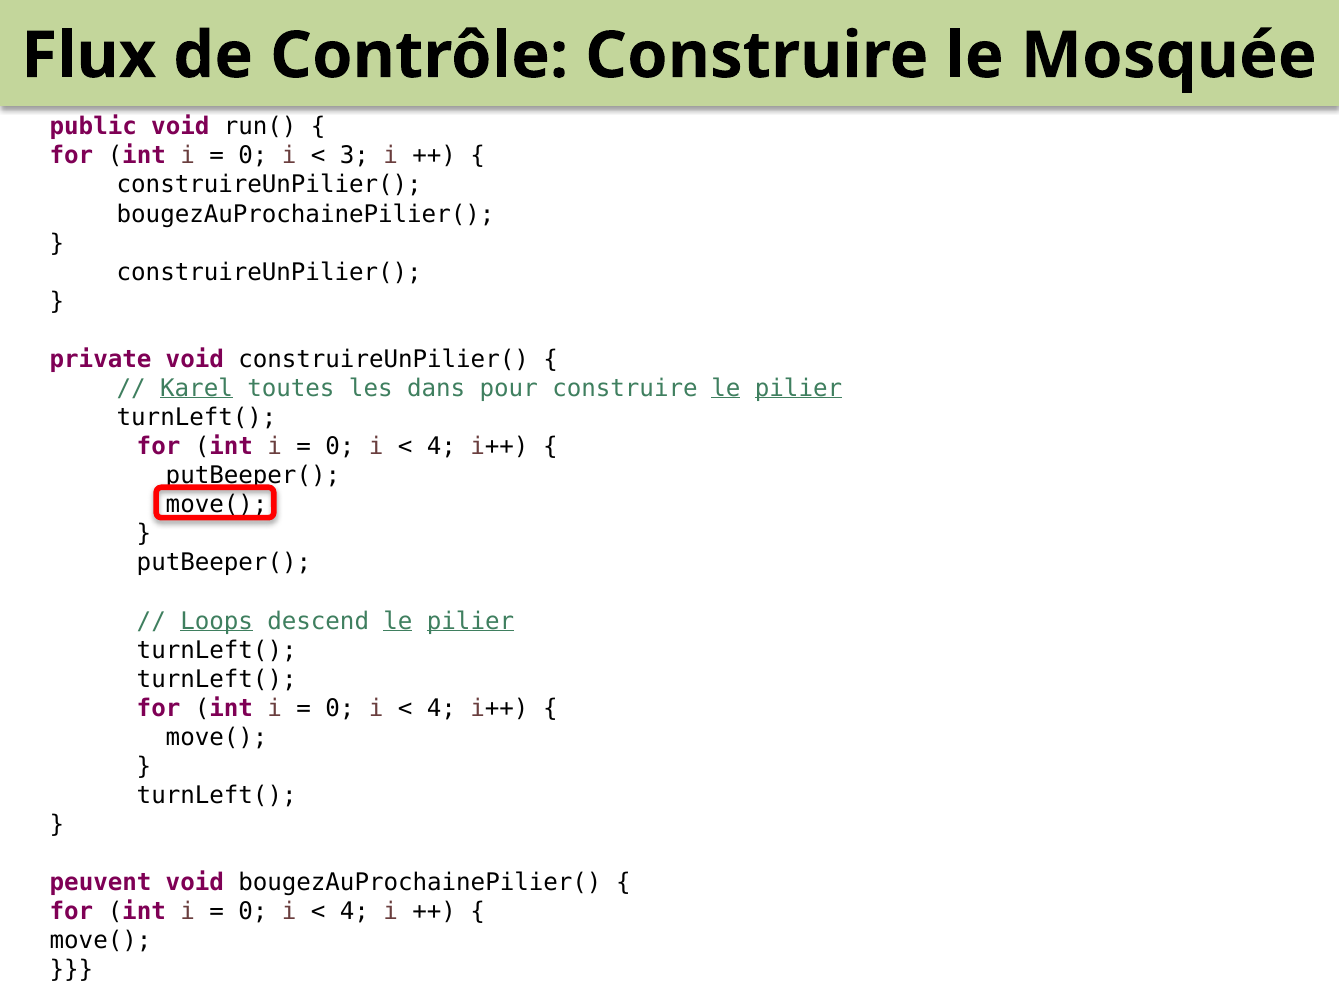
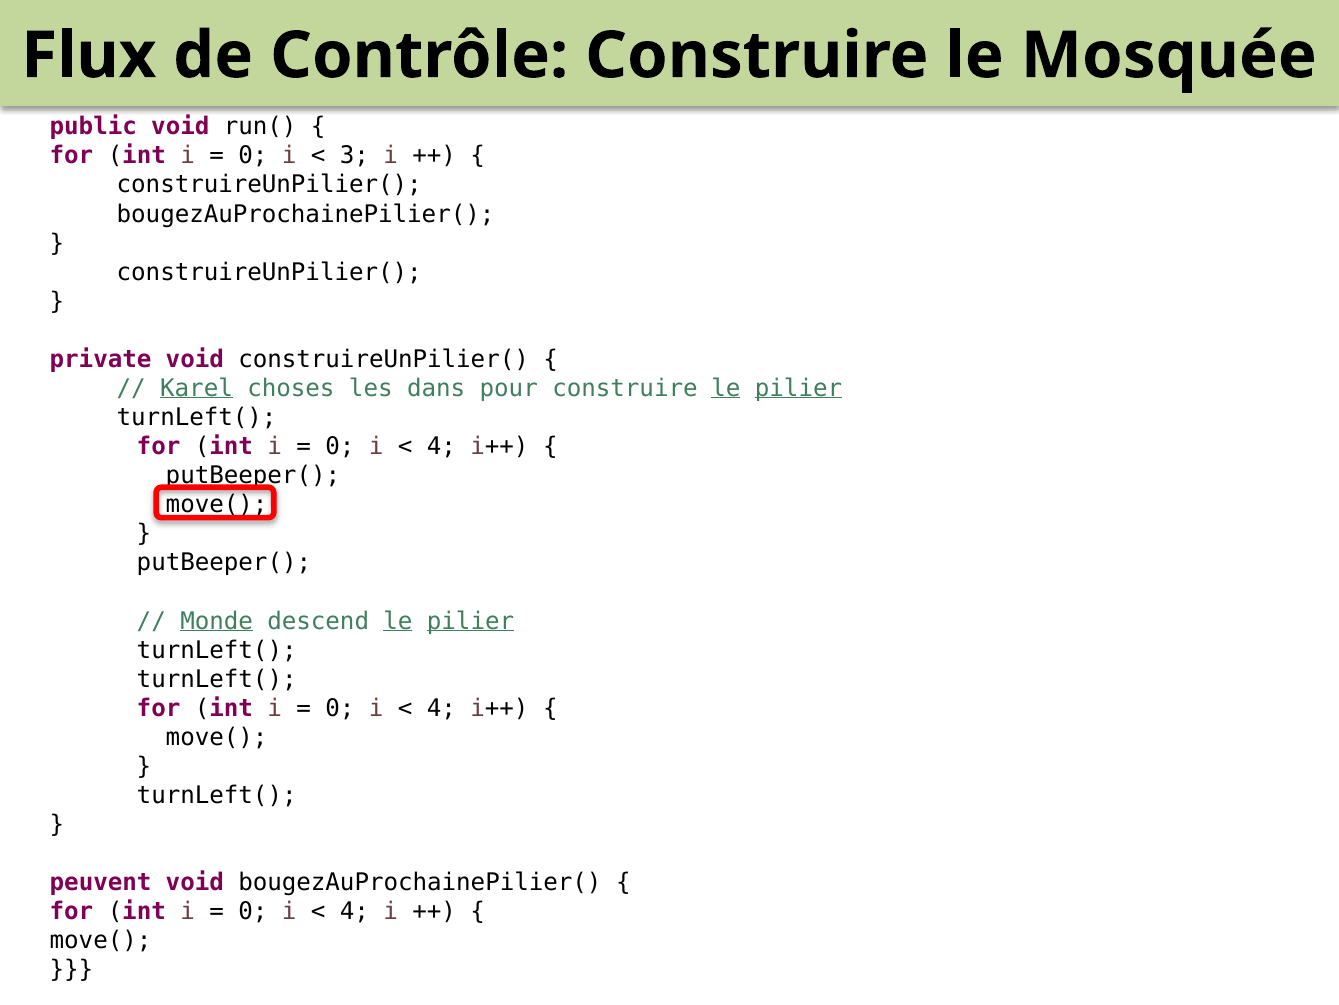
toutes: toutes -> choses
Loops: Loops -> Monde
